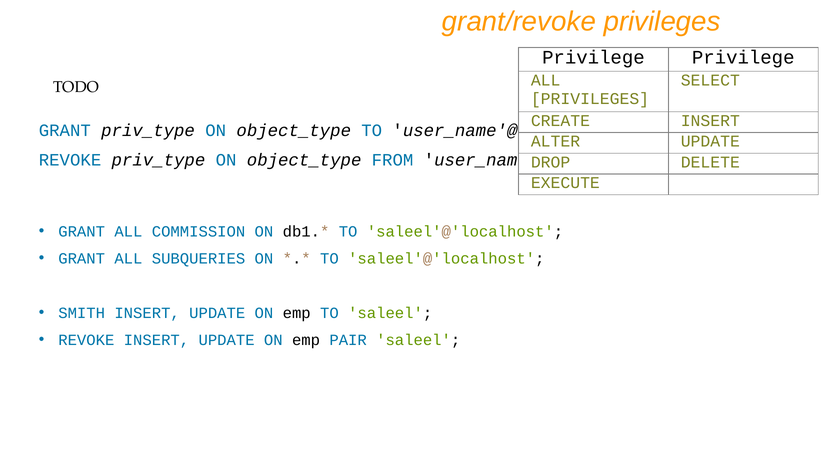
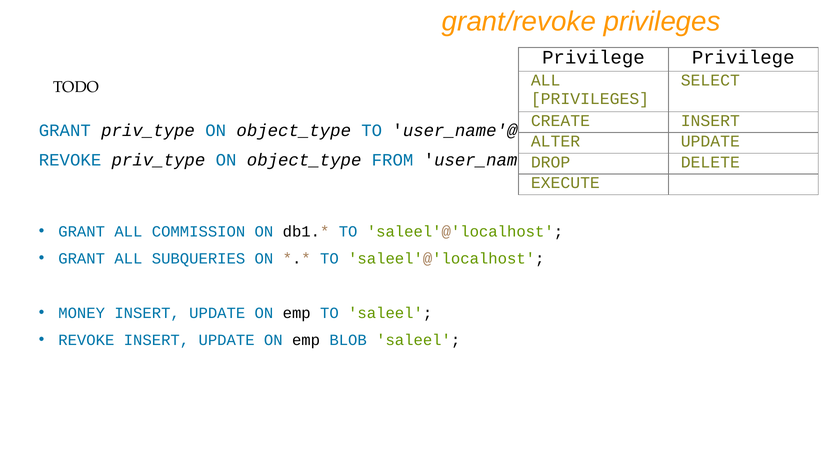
SMITH: SMITH -> MONEY
PAIR: PAIR -> BLOB
